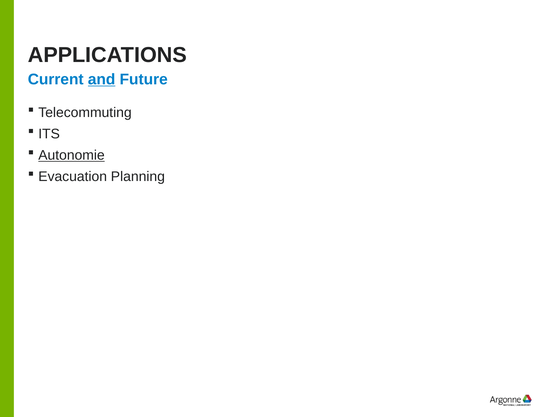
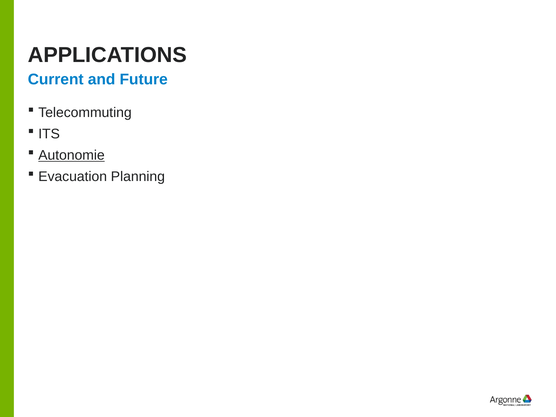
and underline: present -> none
